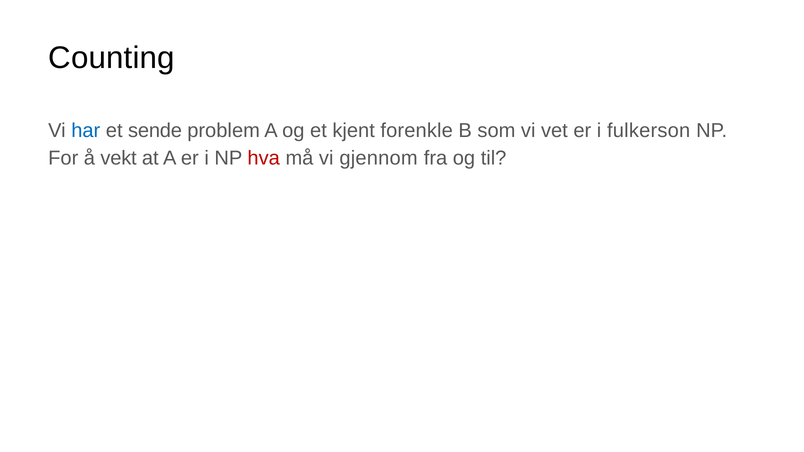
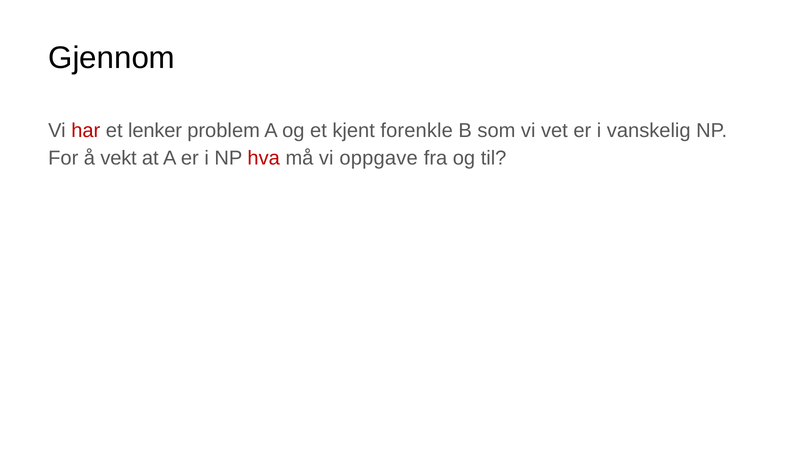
Counting: Counting -> Gjennom
har colour: blue -> red
sende: sende -> lenker
fulkerson: fulkerson -> vanskelig
gjennom: gjennom -> oppgave
